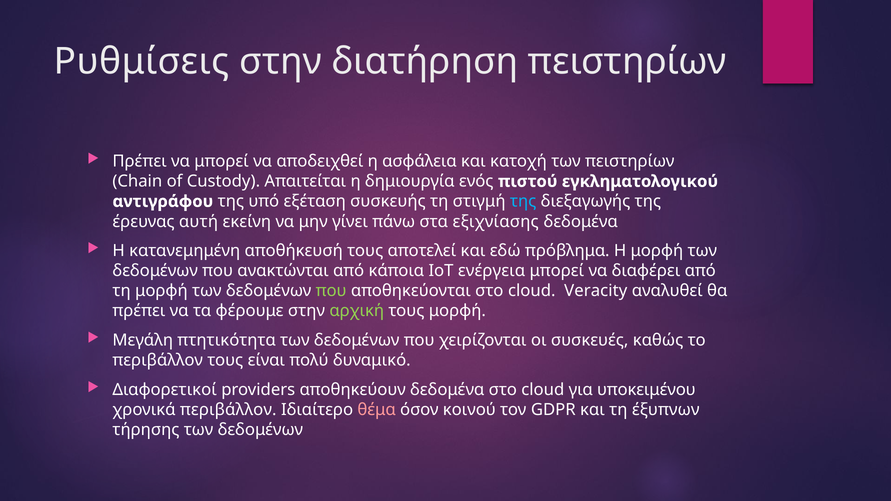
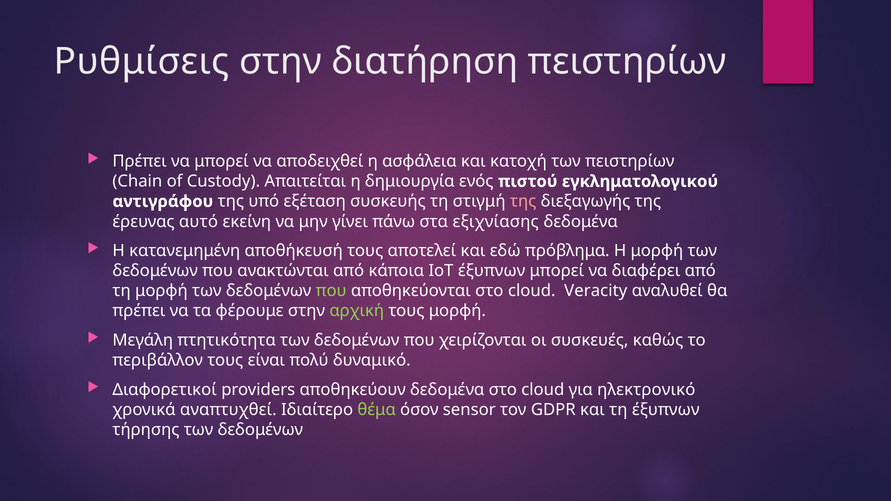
της at (523, 202) colour: light blue -> pink
αυτή: αυτή -> αυτό
IoT ενέργεια: ενέργεια -> έξυπνων
υποκειμένου: υποκειμένου -> ηλεκτρονικό
χρονικά περιβάλλον: περιβάλλον -> αναπτυχθεί
θέμα colour: pink -> light green
κοινού: κοινού -> sensor
